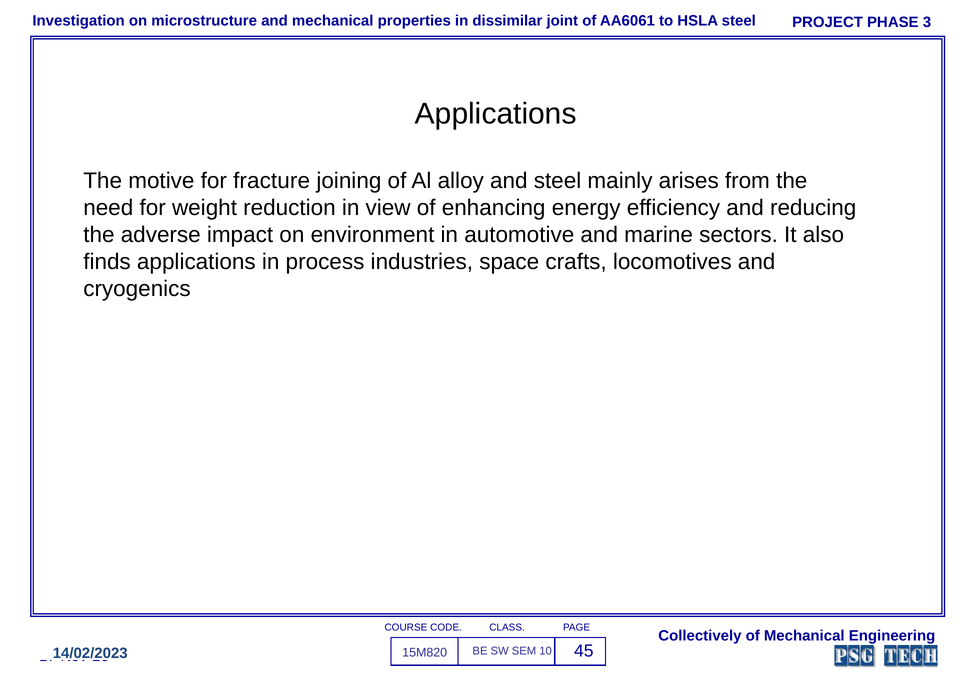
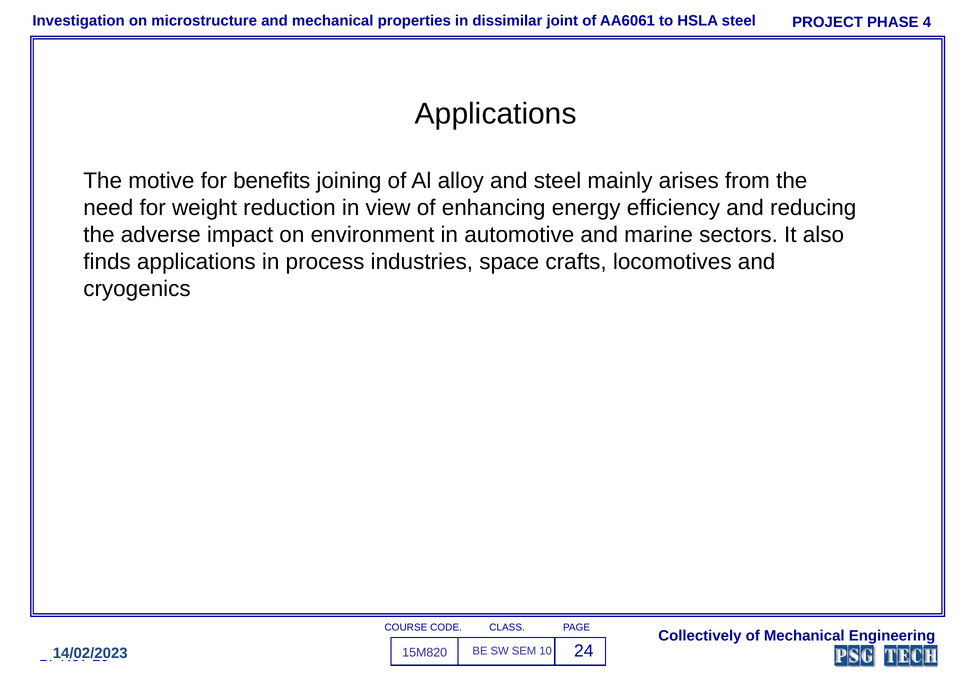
3: 3 -> 4
fracture: fracture -> benefits
45: 45 -> 24
